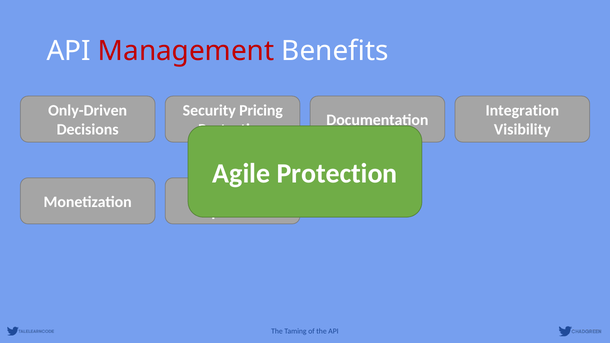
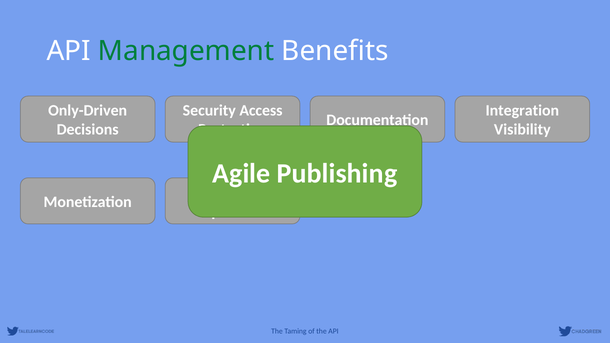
Management colour: red -> green
Pricing: Pricing -> Access
Agile Protection: Protection -> Publishing
